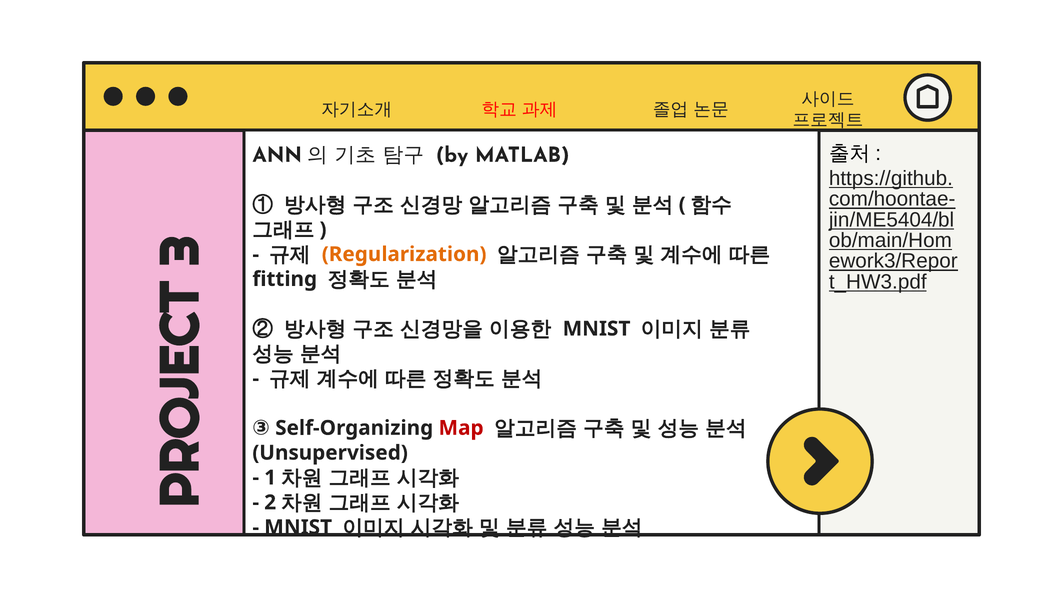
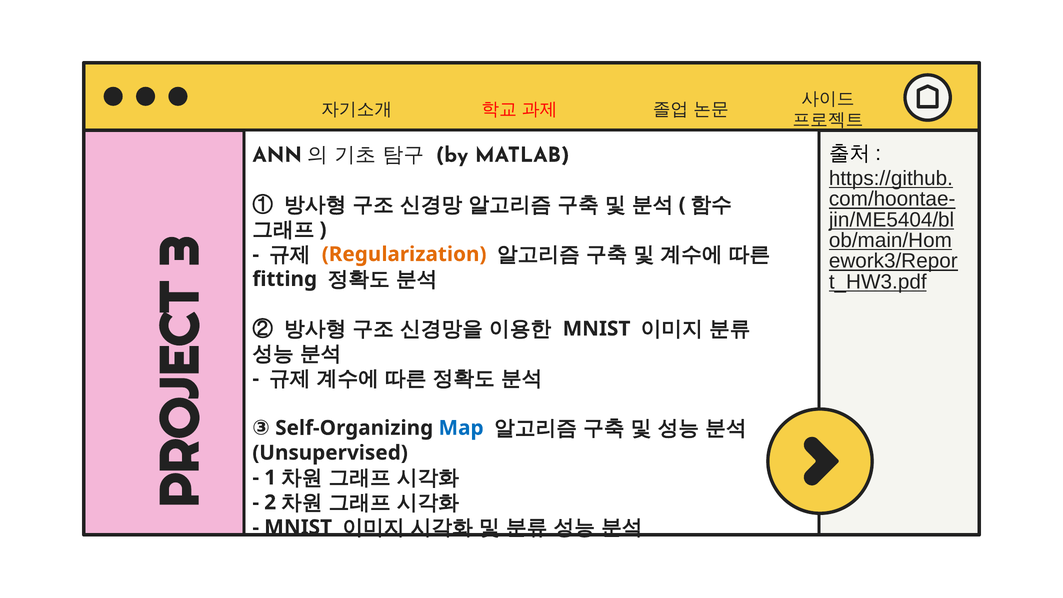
Map colour: red -> blue
